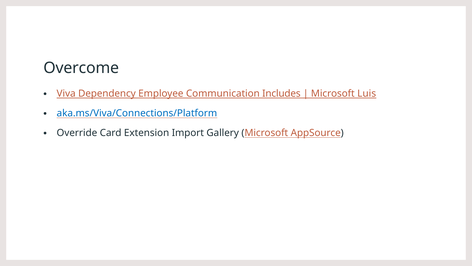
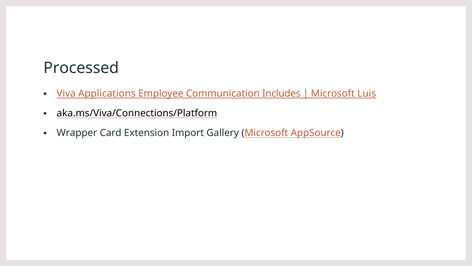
Overcome: Overcome -> Processed
Dependency: Dependency -> Applications
aka.ms/Viva/Connections/Platform colour: blue -> black
Override: Override -> Wrapper
